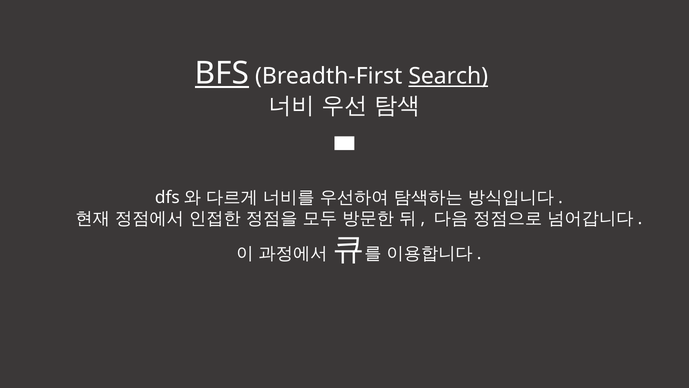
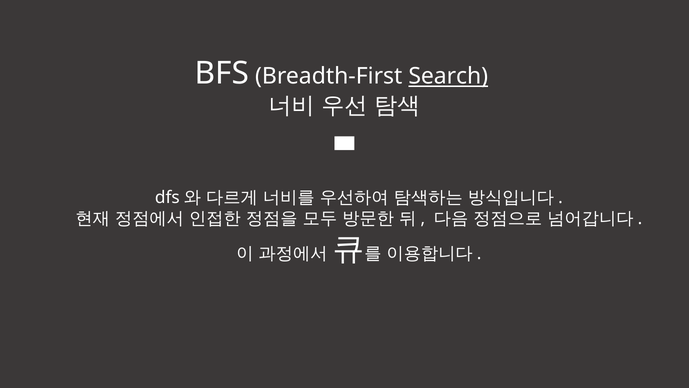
BFS underline: present -> none
